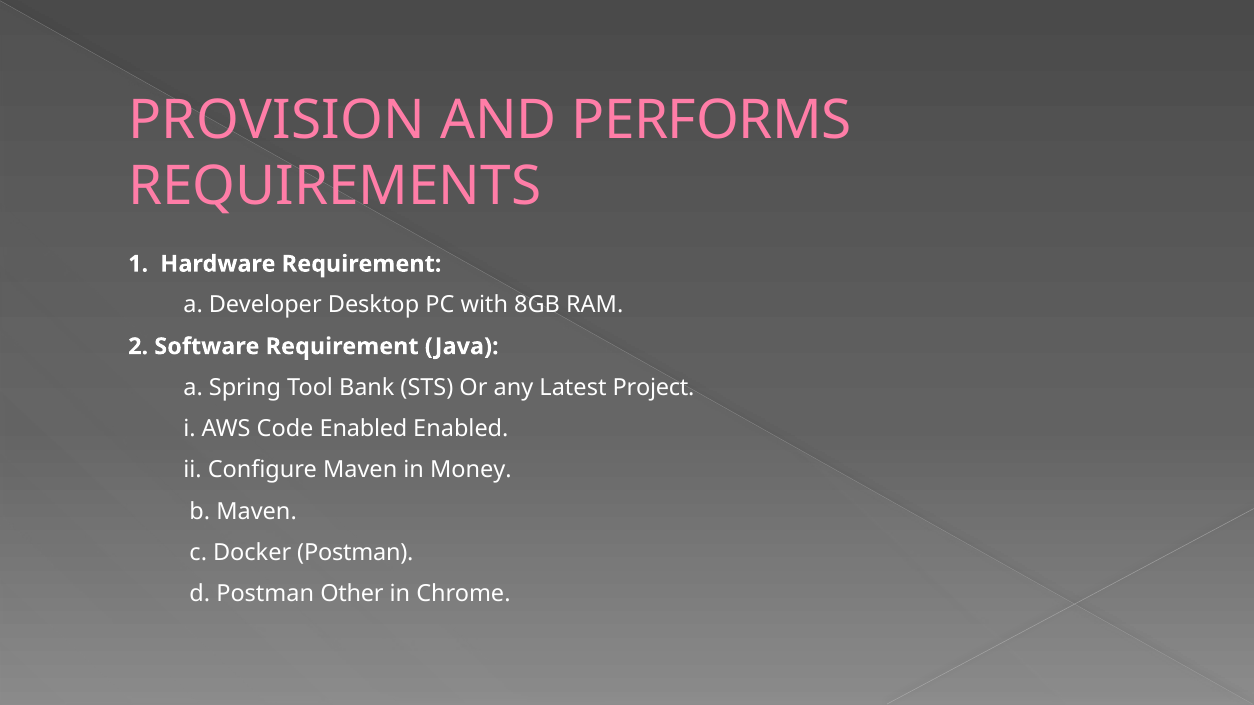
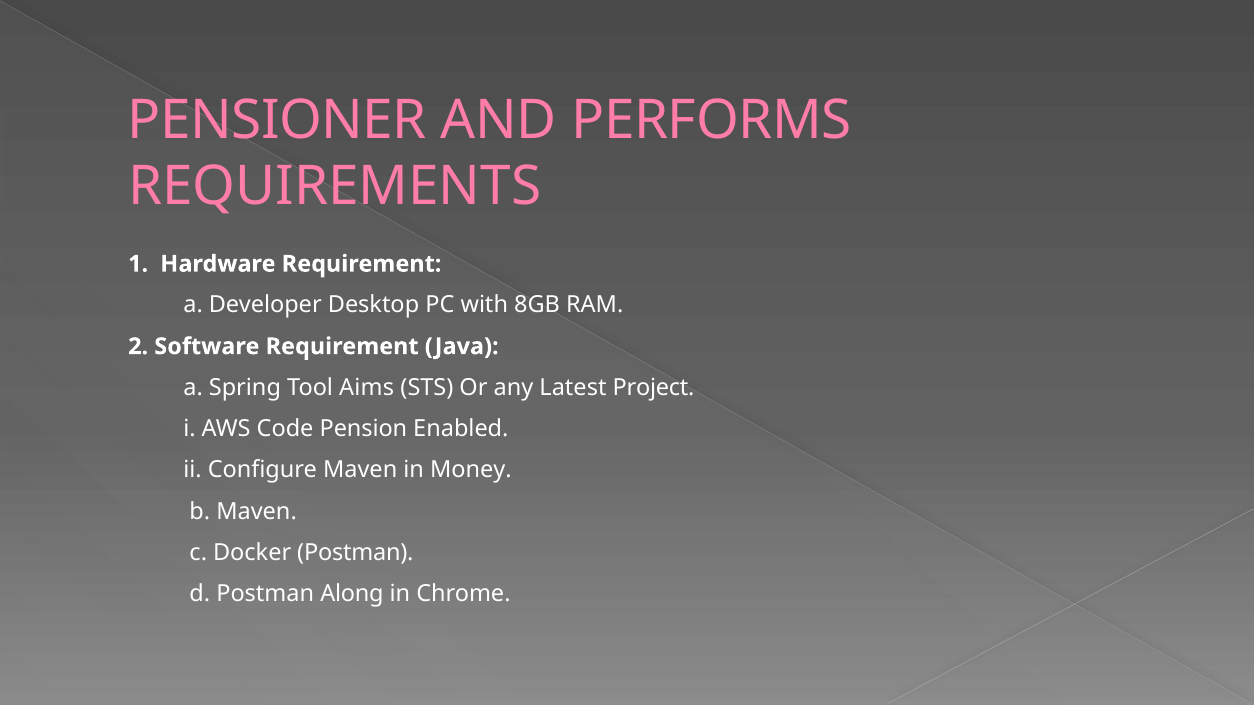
PROVISION: PROVISION -> PENSIONER
Bank: Bank -> Aims
Code Enabled: Enabled -> Pension
Other: Other -> Along
